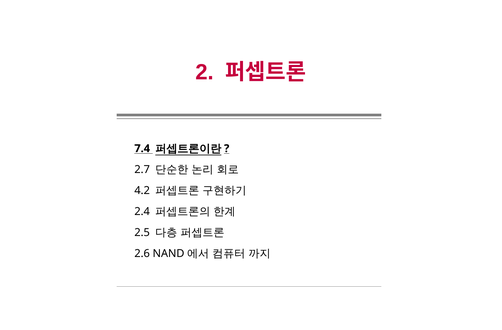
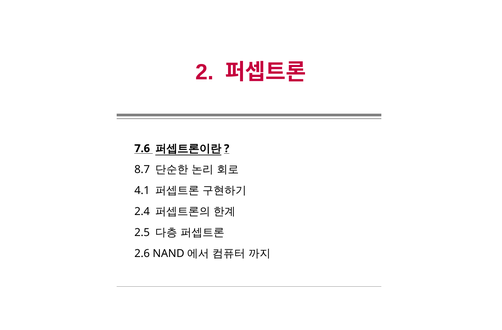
7.4: 7.4 -> 7.6
2.7: 2.7 -> 8.7
4.2: 4.2 -> 4.1
